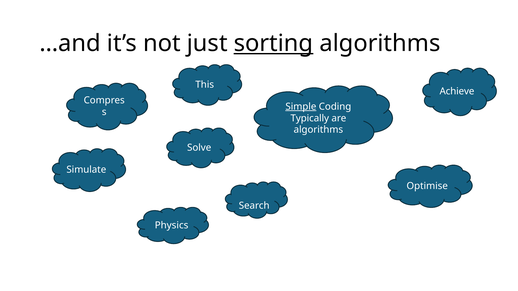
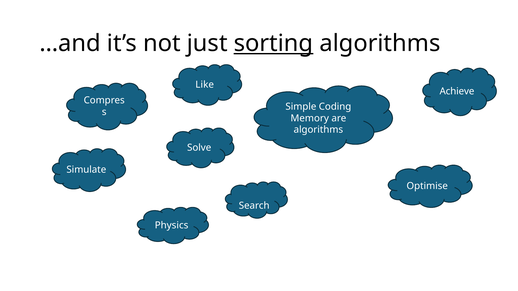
This: This -> Like
Simple underline: present -> none
Typically: Typically -> Memory
